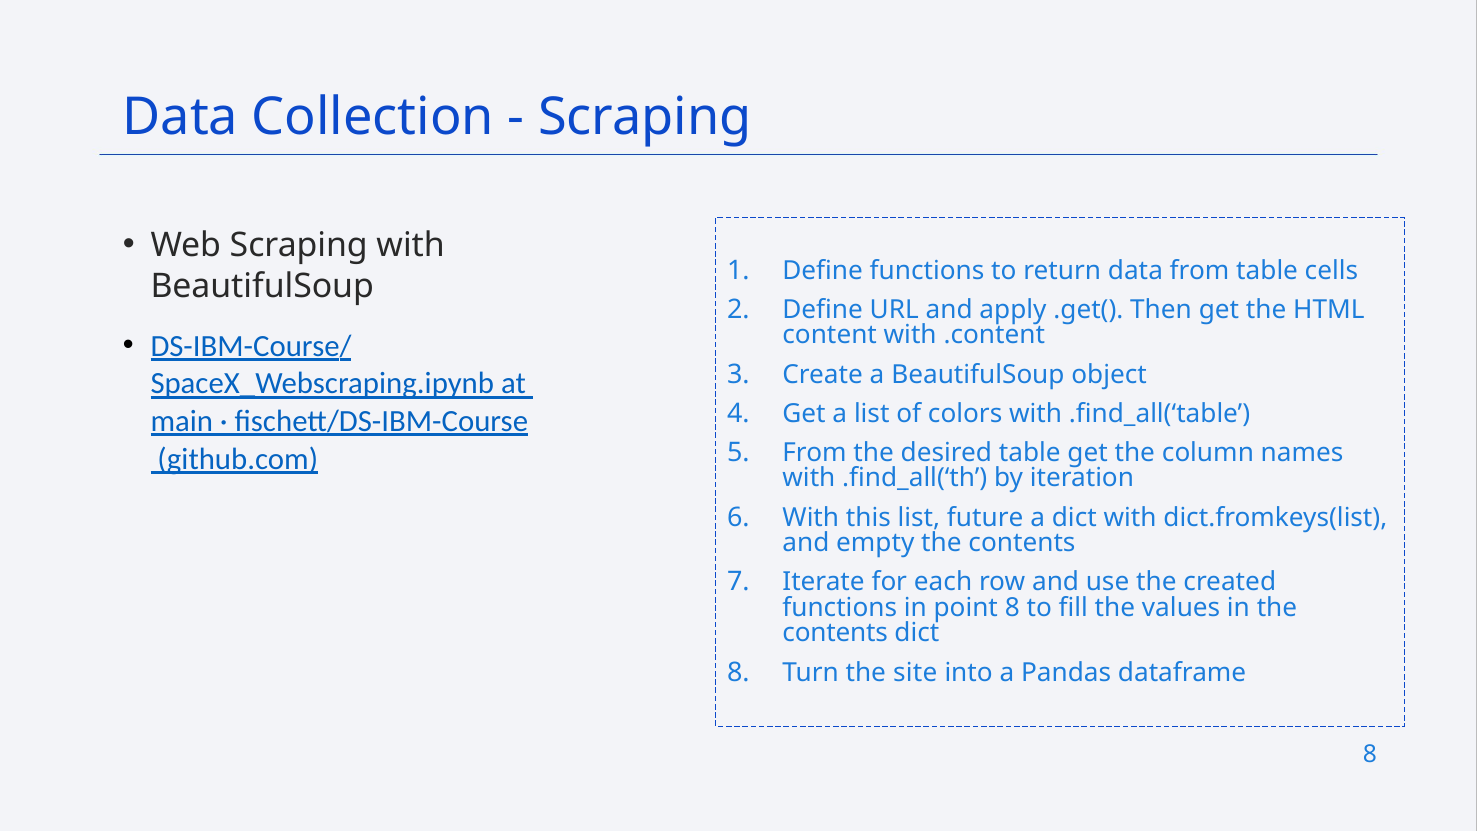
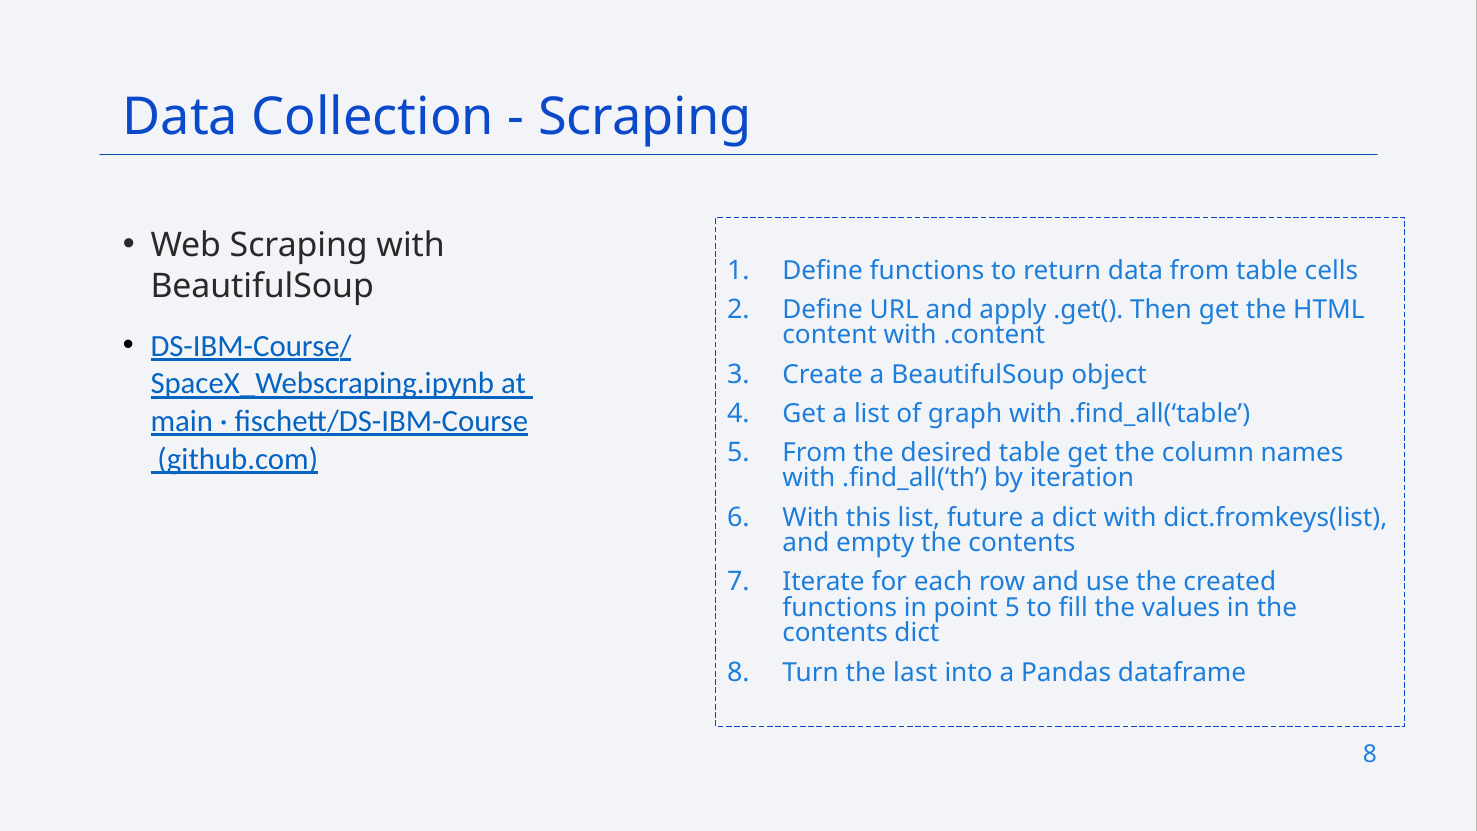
colors: colors -> graph
point 8: 8 -> 5
site: site -> last
